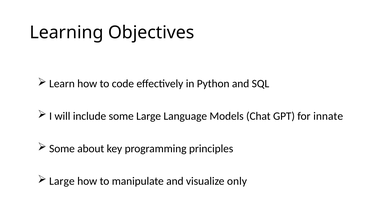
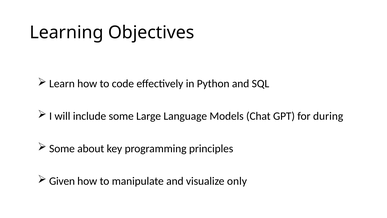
innate: innate -> during
Large at (62, 181): Large -> Given
